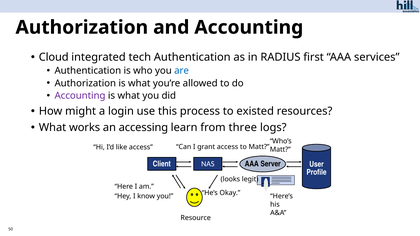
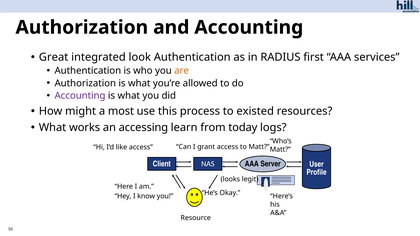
Cloud: Cloud -> Great
tech: tech -> look
are colour: blue -> orange
login: login -> most
three: three -> today
